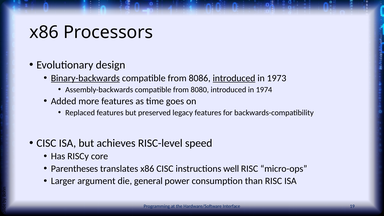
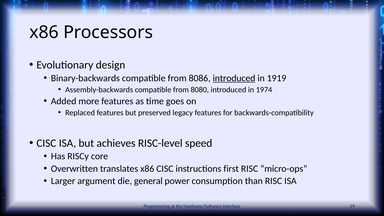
Binary-backwards underline: present -> none
1973: 1973 -> 1919
Parentheses: Parentheses -> Overwritten
well: well -> first
